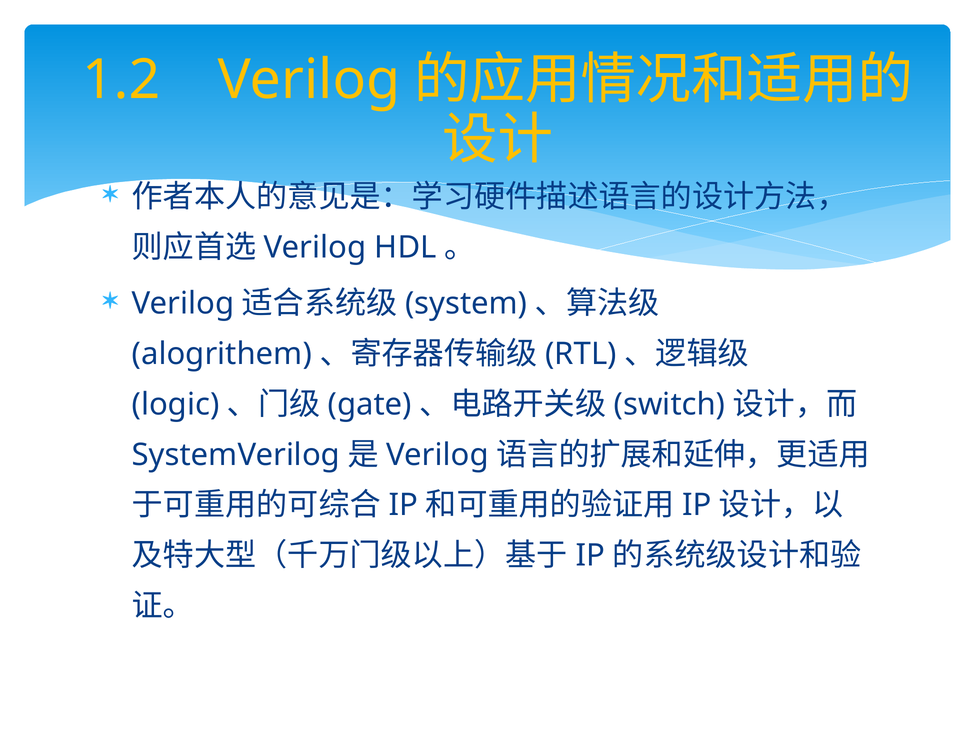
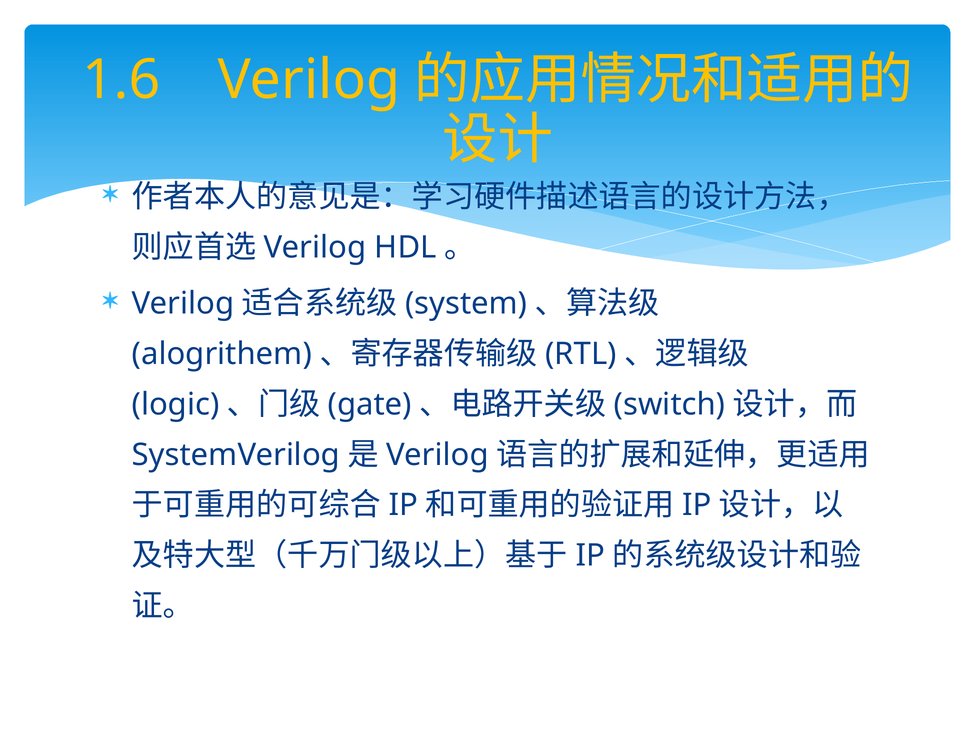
1.2: 1.2 -> 1.6
